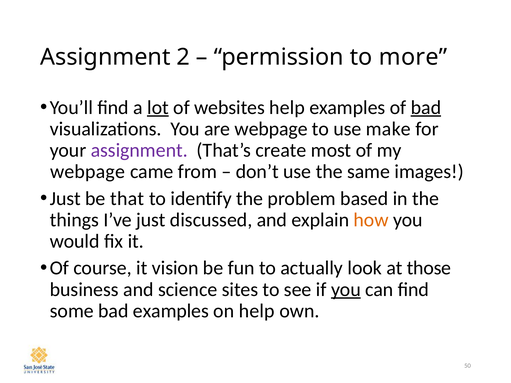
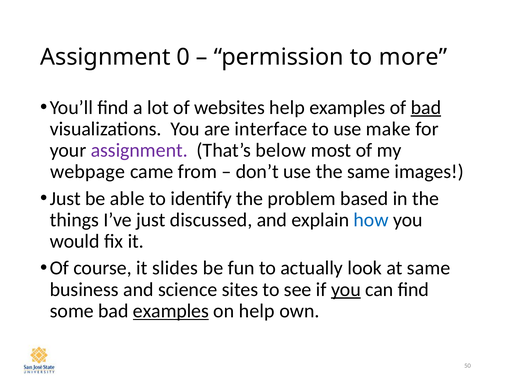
2: 2 -> 0
lot underline: present -> none
are webpage: webpage -> interface
create: create -> below
that: that -> able
how colour: orange -> blue
vision: vision -> slides
at those: those -> same
examples at (171, 311) underline: none -> present
